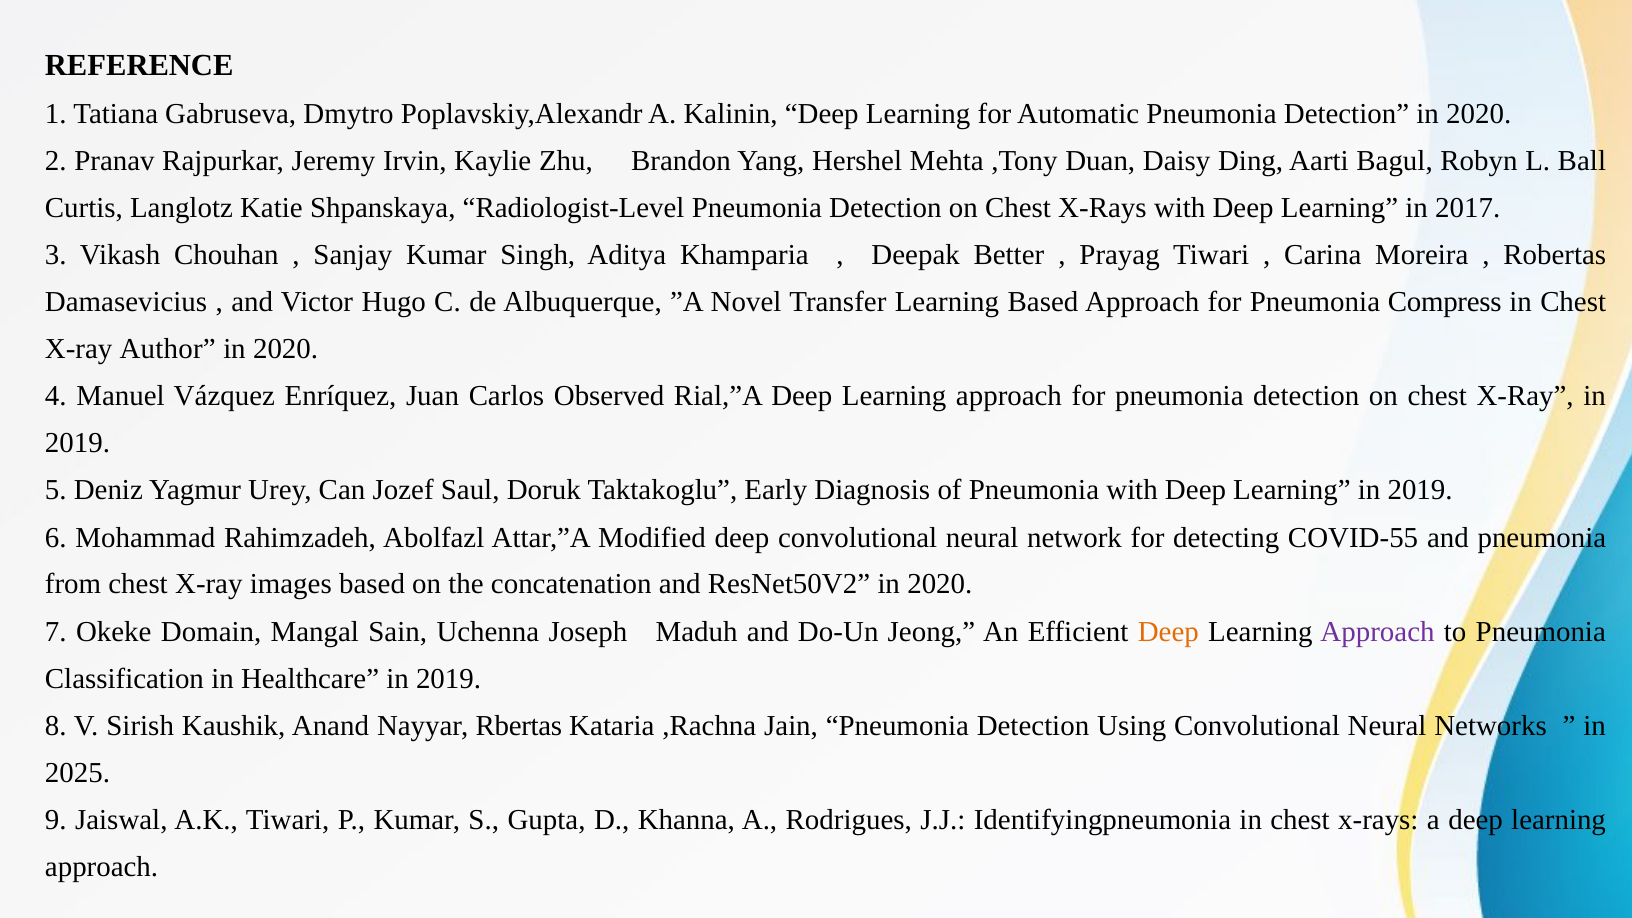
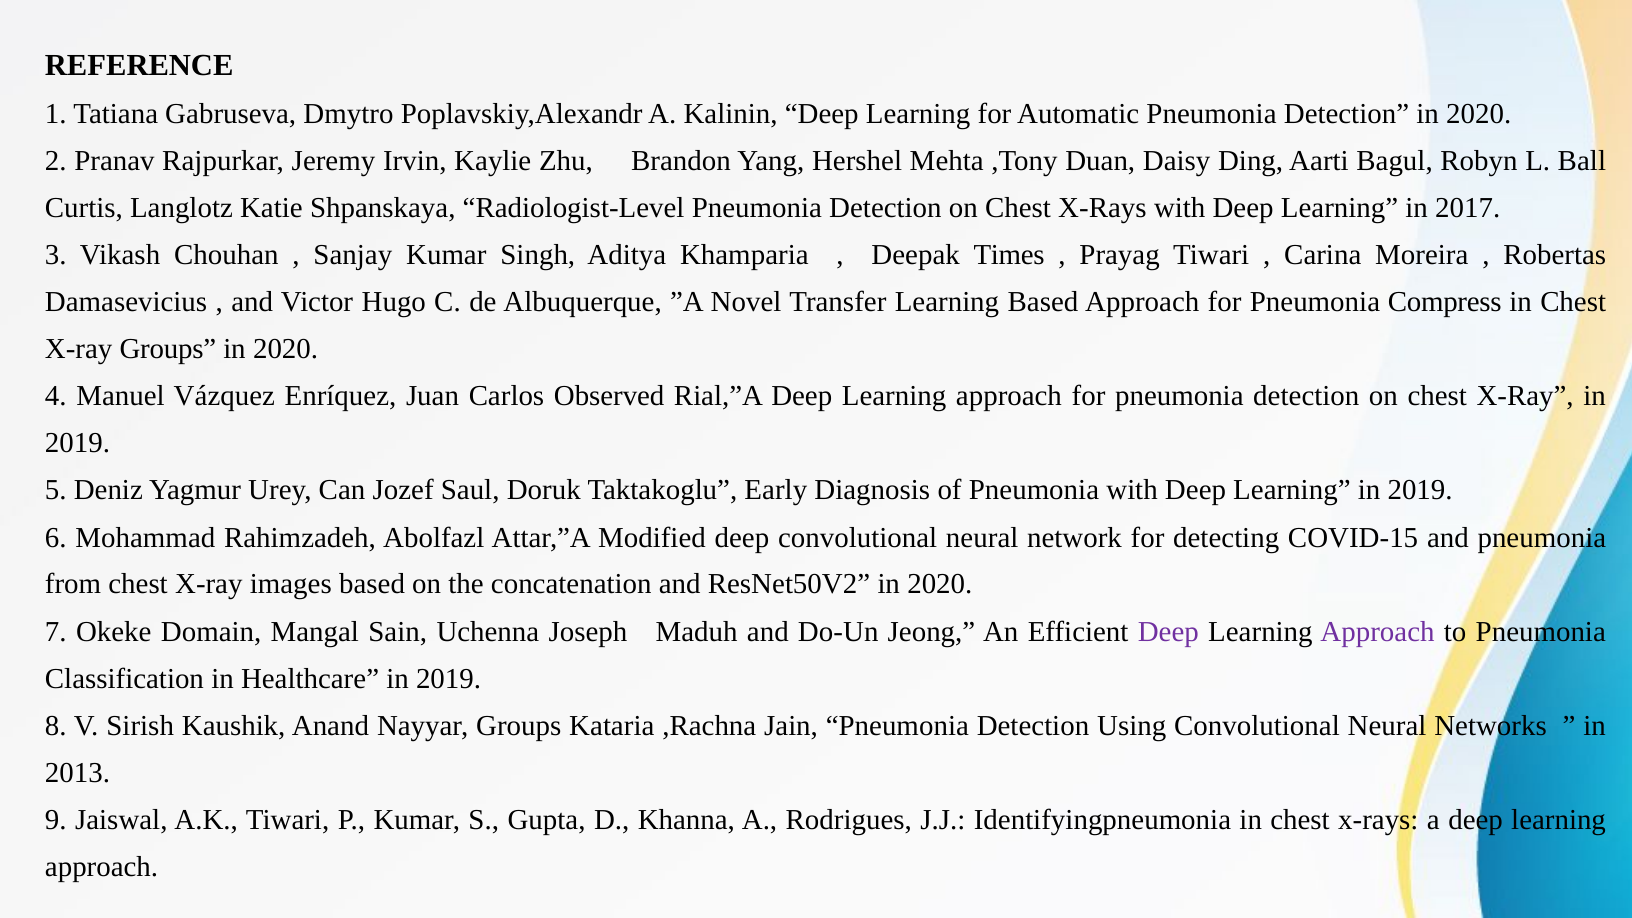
Better: Better -> Times
X-ray Author: Author -> Groups
COVID-55: COVID-55 -> COVID-15
Deep at (1168, 632) colour: orange -> purple
Nayyar Rbertas: Rbertas -> Groups
2025: 2025 -> 2013
